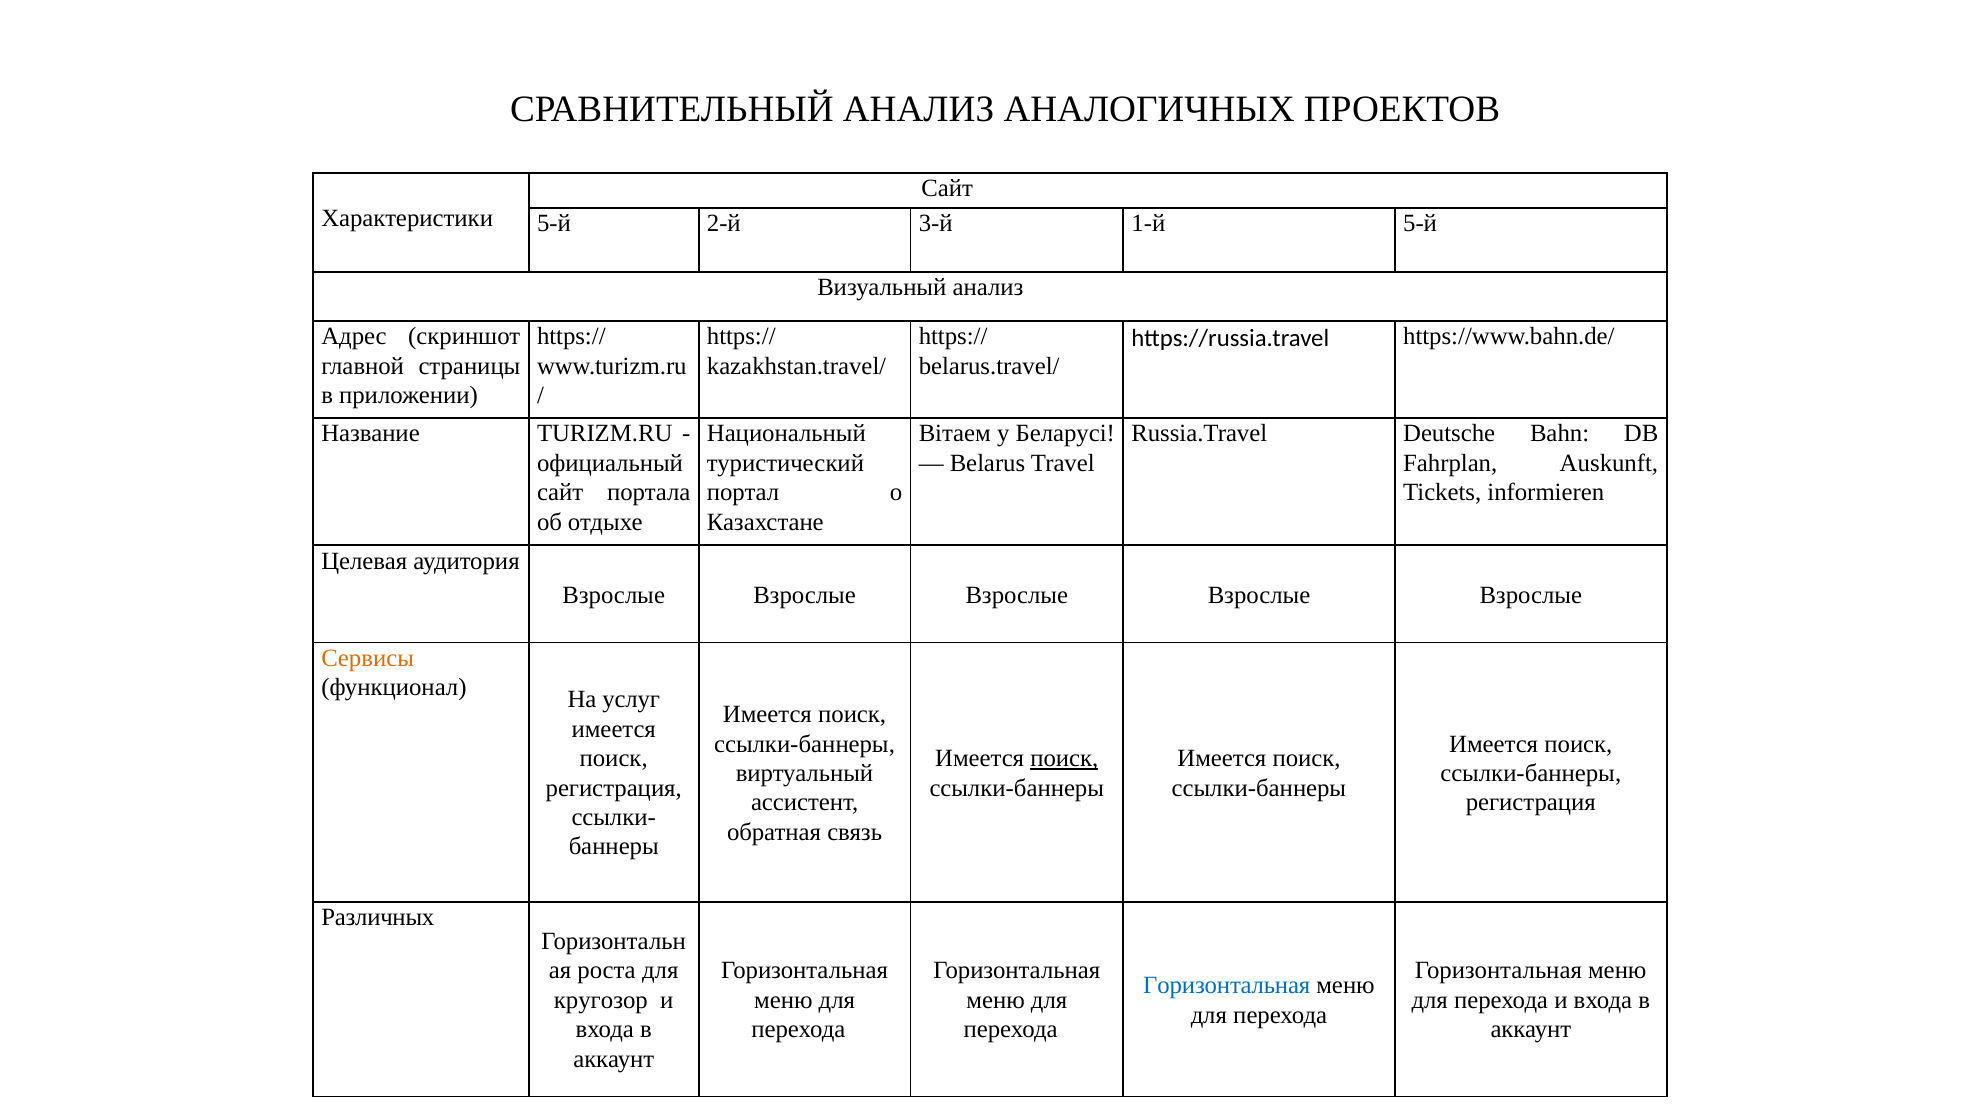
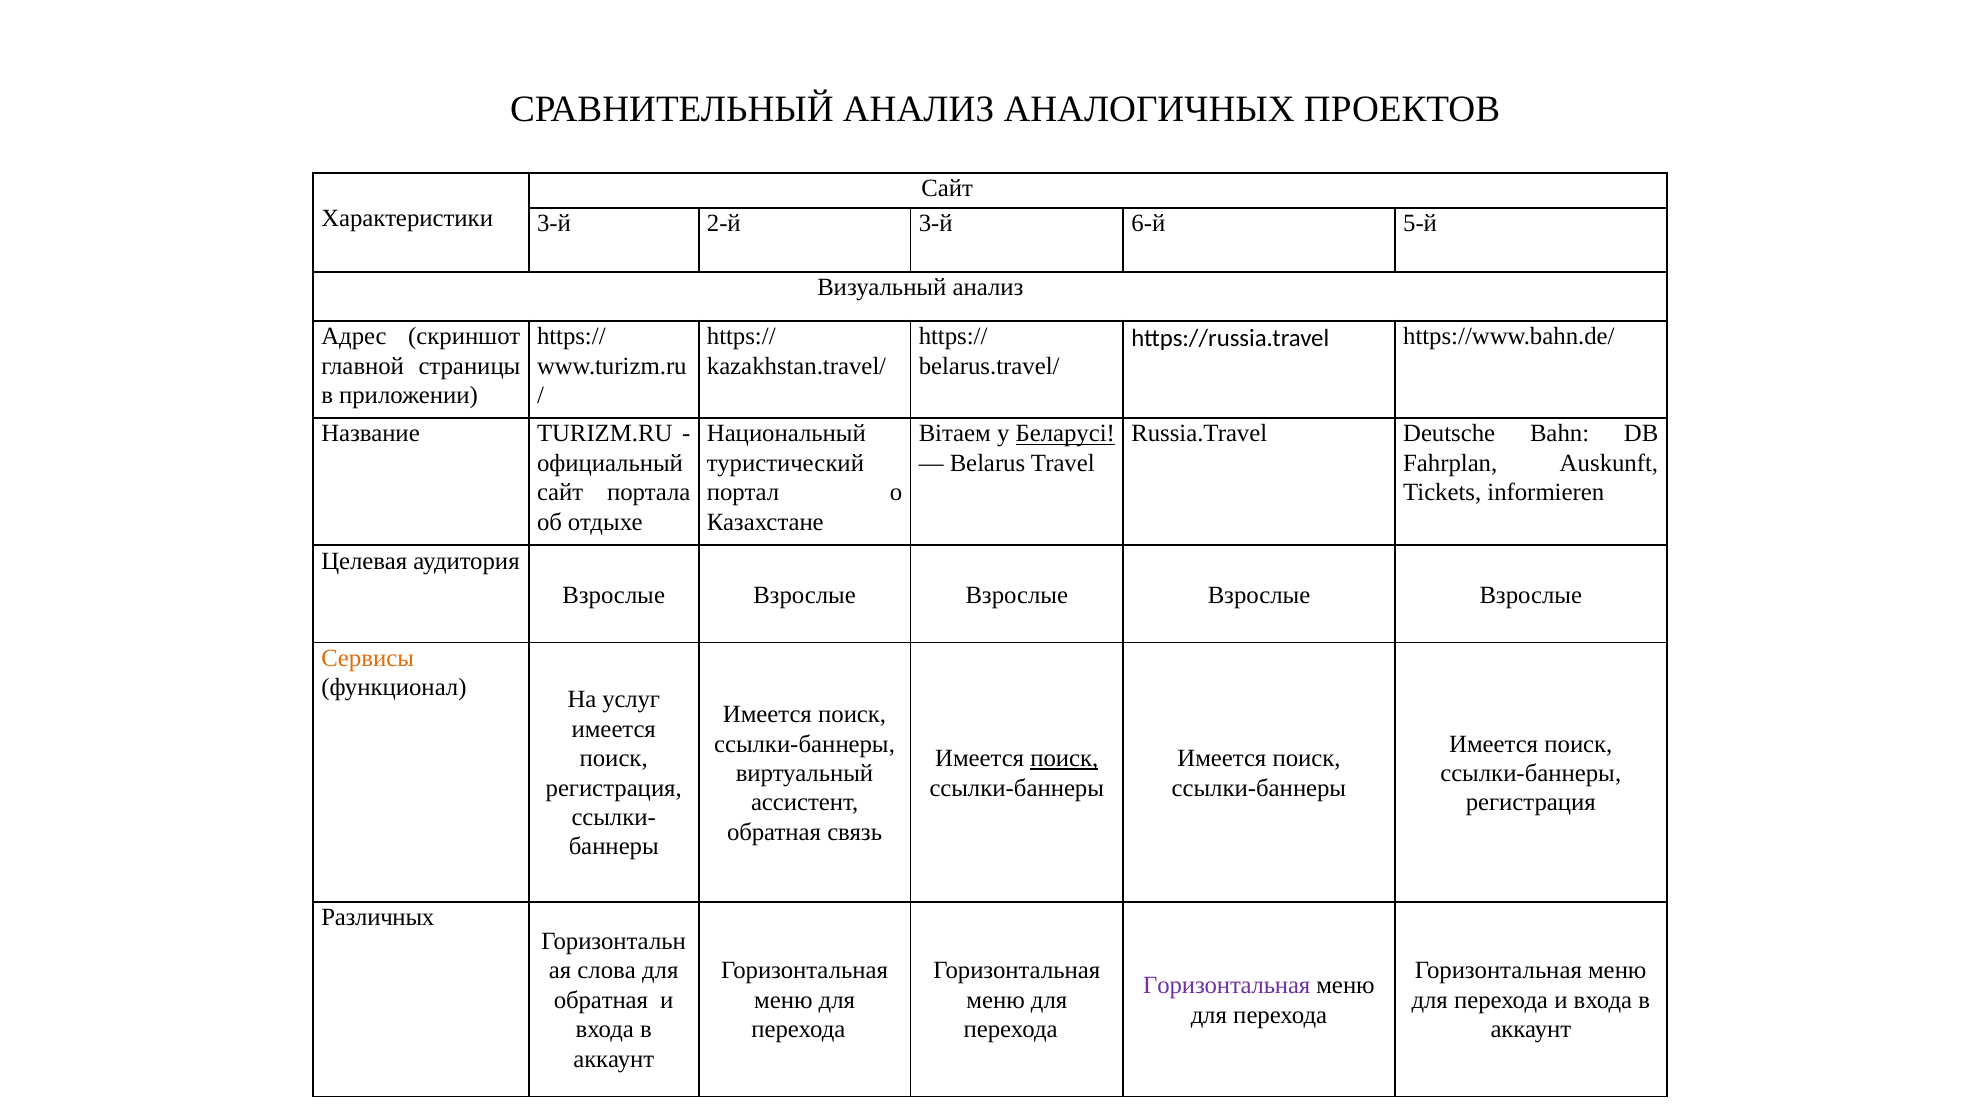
5-й at (554, 224): 5-й -> 3-й
1-й: 1-й -> 6-й
Беларусі underline: none -> present
роста: роста -> слова
Горизонтальная at (1227, 985) colour: blue -> purple
кругозор at (601, 1000): кругозор -> обратная
